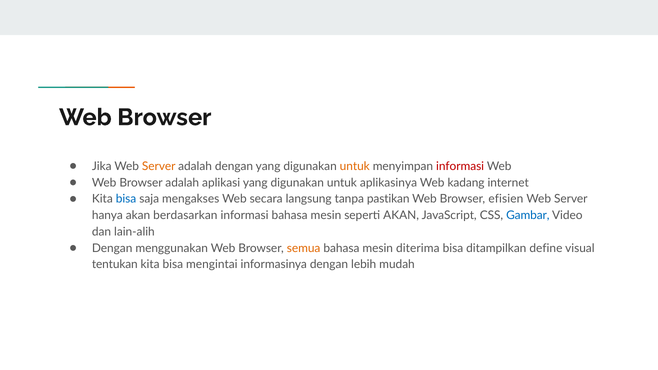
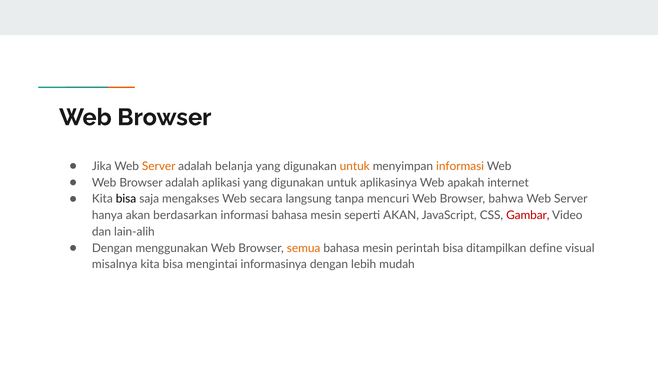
adalah dengan: dengan -> belanja
informasi at (460, 166) colour: red -> orange
kadang: kadang -> apakah
bisa at (126, 199) colour: blue -> black
pastikan: pastikan -> mencuri
efisien: efisien -> bahwa
Gambar colour: blue -> red
diterima: diterima -> perintah
tentukan: tentukan -> misalnya
